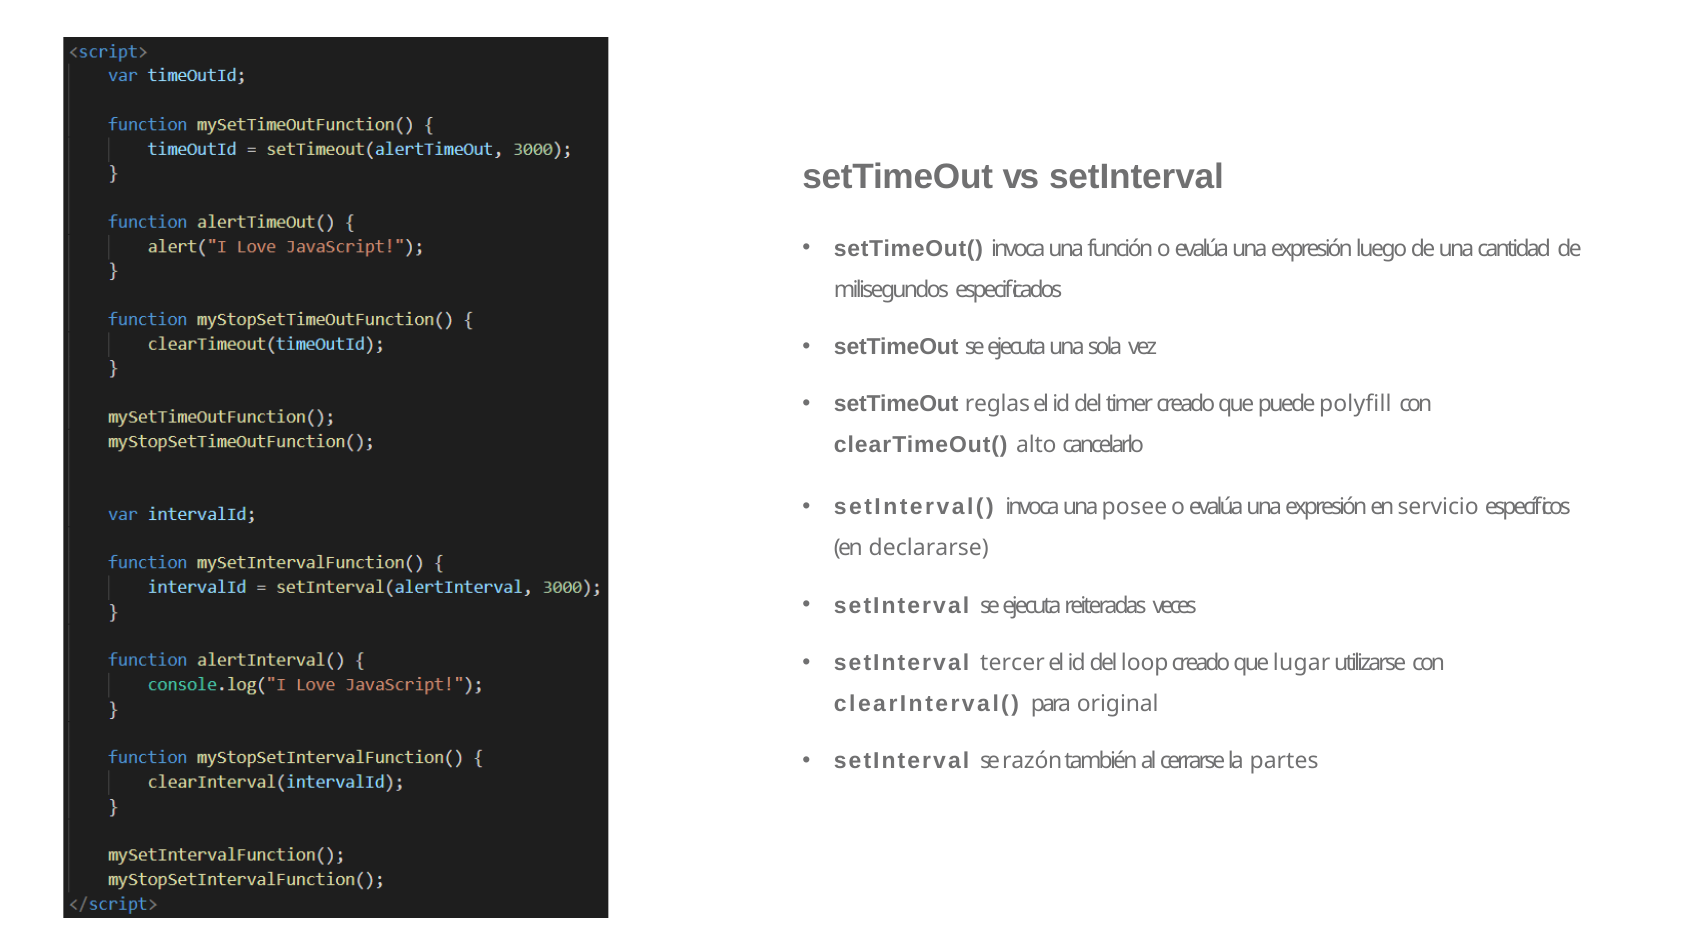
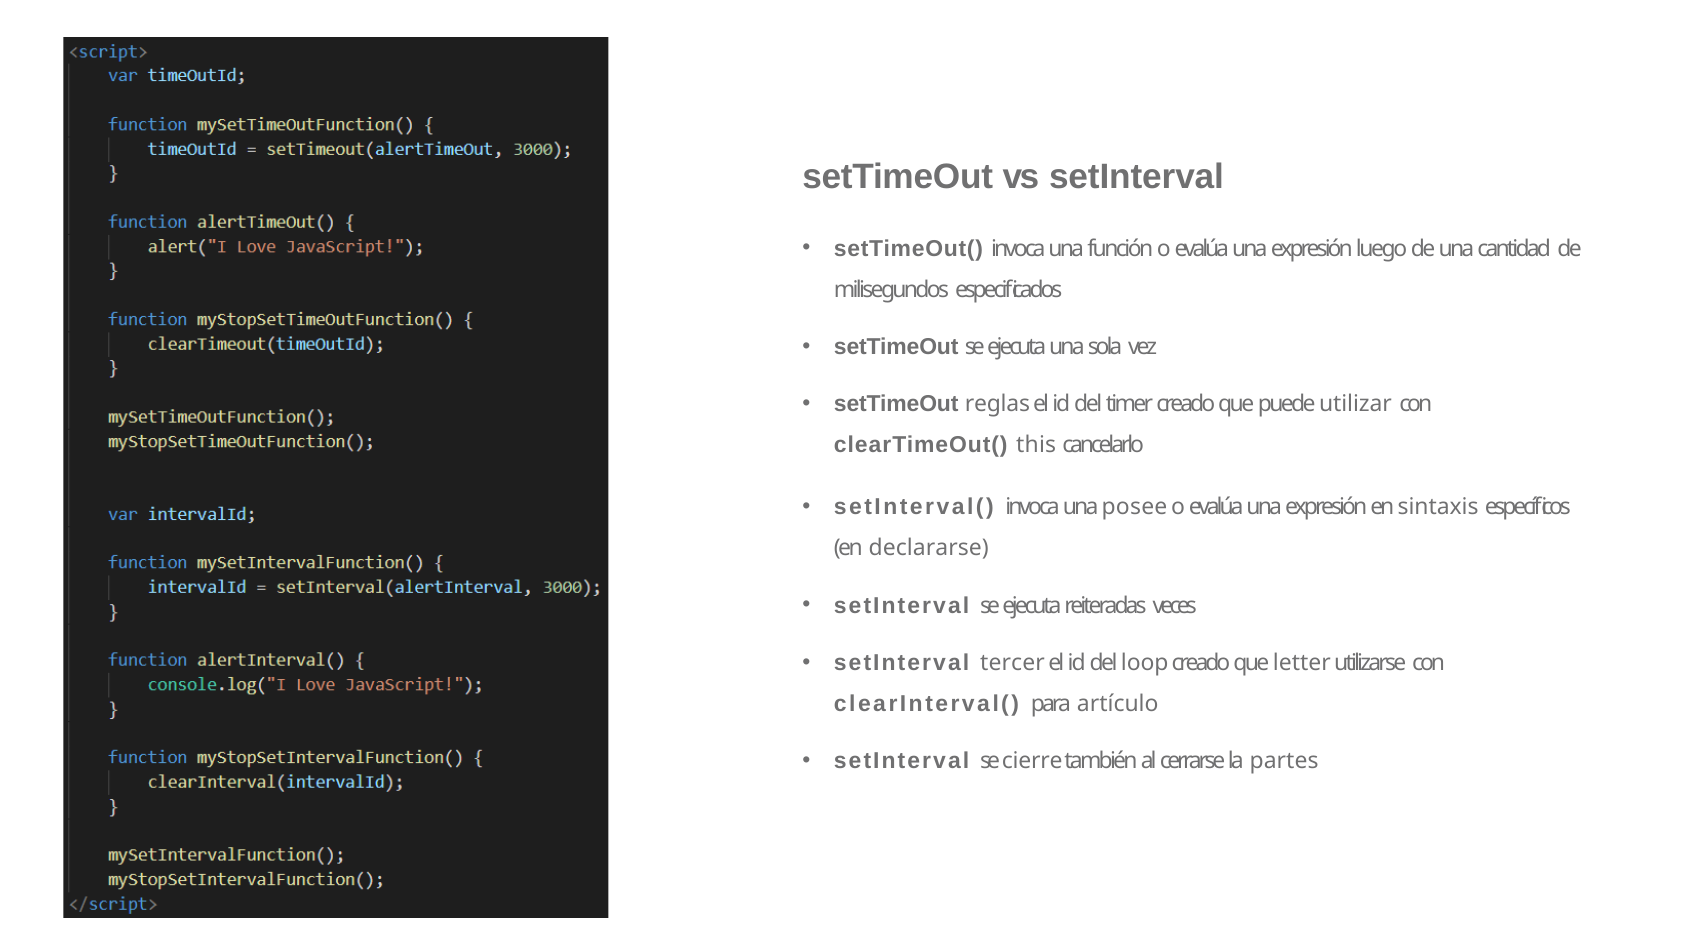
polyfill: polyfill -> utilizar
alto: alto -> this
servicio: servicio -> sintaxis
lugar: lugar -> letter
original: original -> artículo
razón: razón -> cierre
